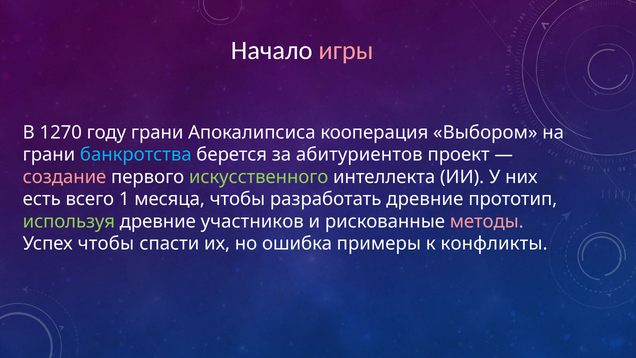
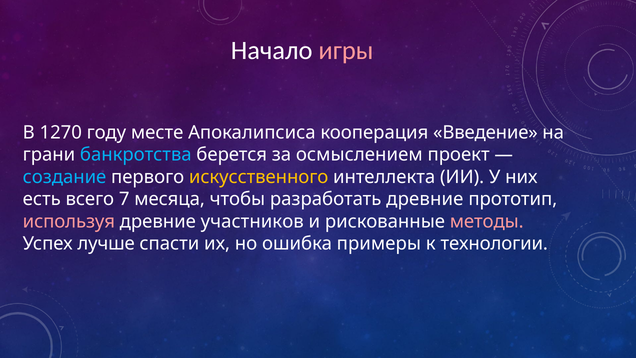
году грани: грани -> месте
Выбором: Выбором -> Введение
абитуриентов: абитуриентов -> осмыслением
создание colour: pink -> light blue
искусственного colour: light green -> yellow
1: 1 -> 7
используя colour: light green -> pink
Успех чтобы: чтобы -> лучше
конфликты: конфликты -> технологии
